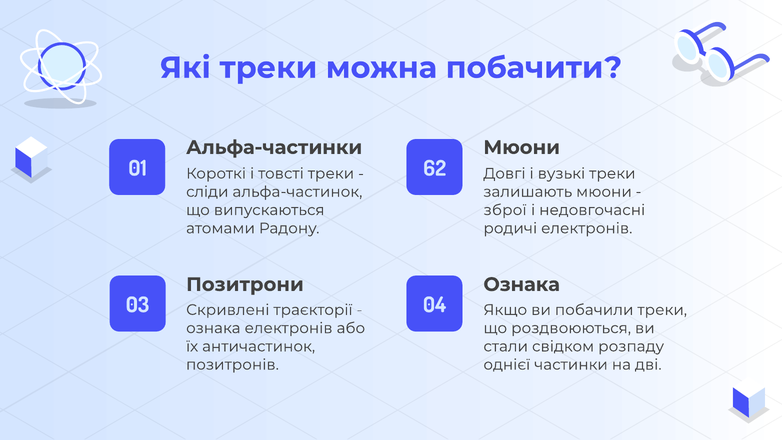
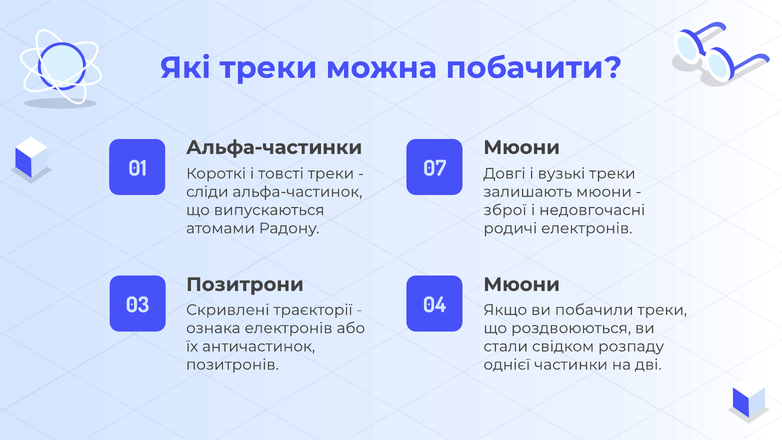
62: 62 -> 07
Позитрони Ознака: Ознака -> Мюони
